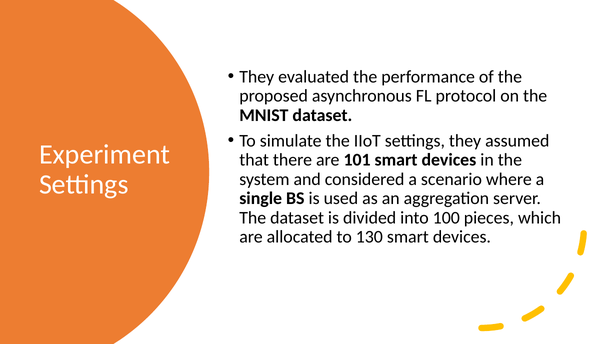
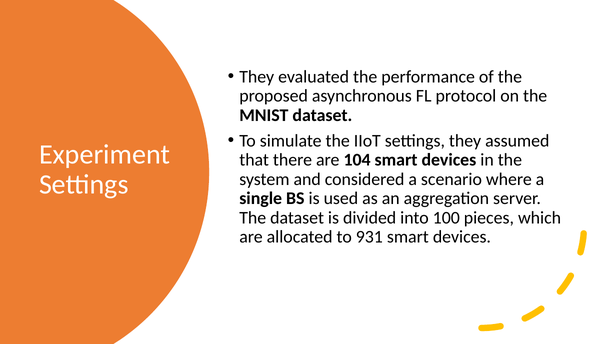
101: 101 -> 104
130: 130 -> 931
